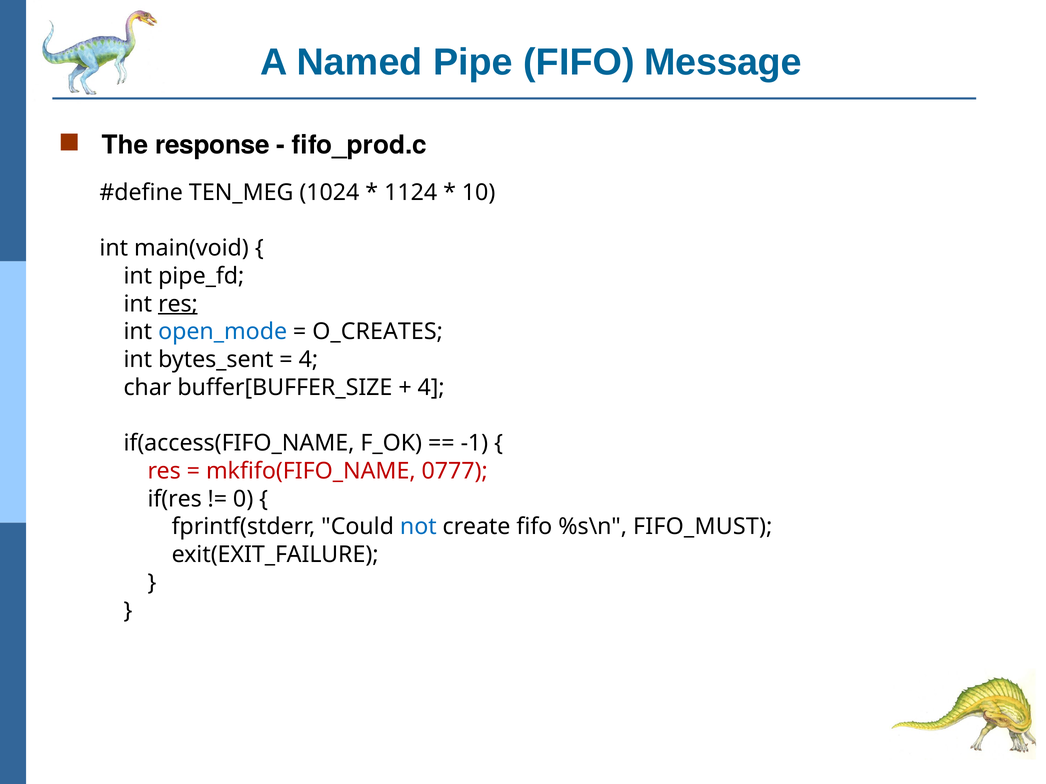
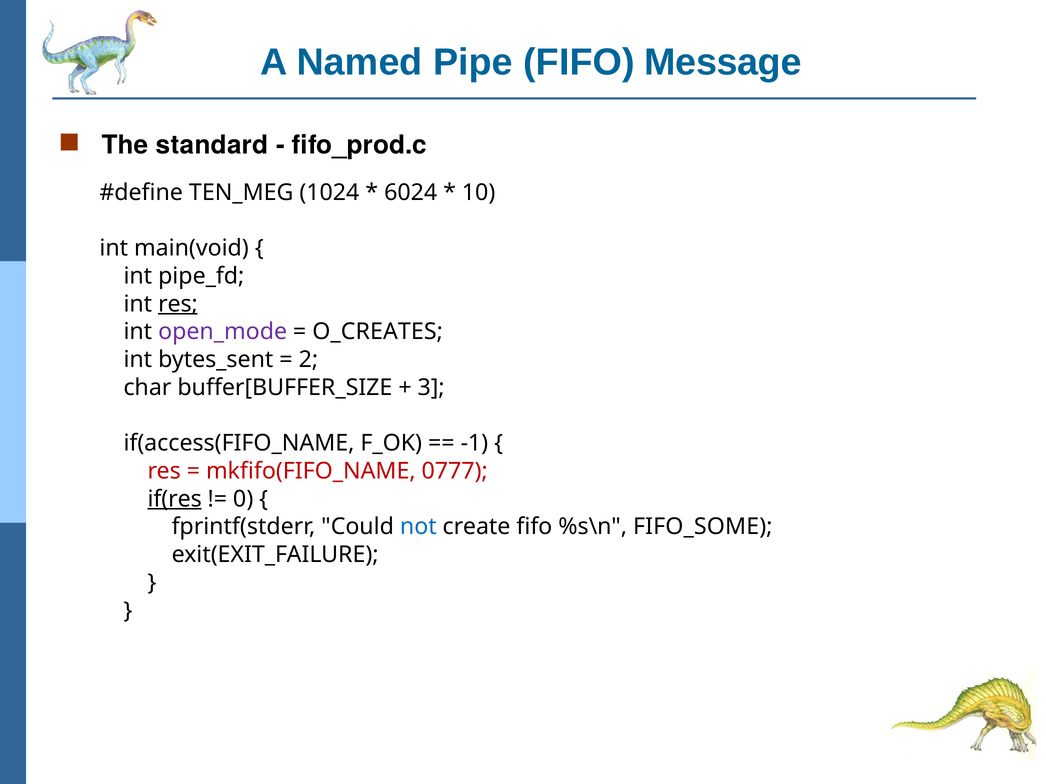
response: response -> standard
1124: 1124 -> 6024
open_mode colour: blue -> purple
4 at (308, 360): 4 -> 2
4 at (431, 388): 4 -> 3
if(res underline: none -> present
FIFO_MUST: FIFO_MUST -> FIFO_SOME
